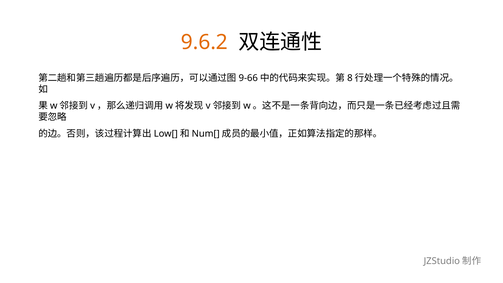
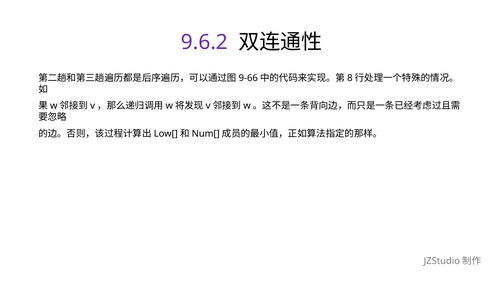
9.6.2 colour: orange -> purple
